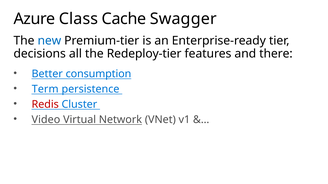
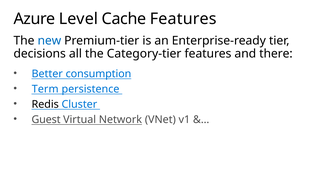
Class: Class -> Level
Cache Swagger: Swagger -> Features
Redeploy-tier: Redeploy-tier -> Category-tier
Redis colour: red -> black
Video: Video -> Guest
